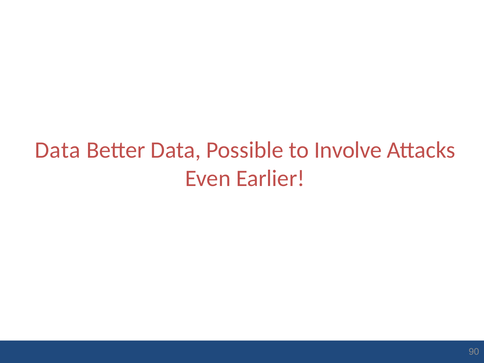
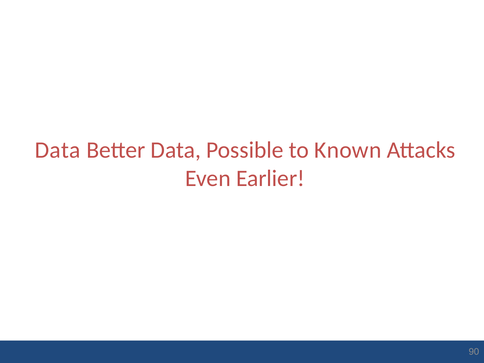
Involve: Involve -> Known
